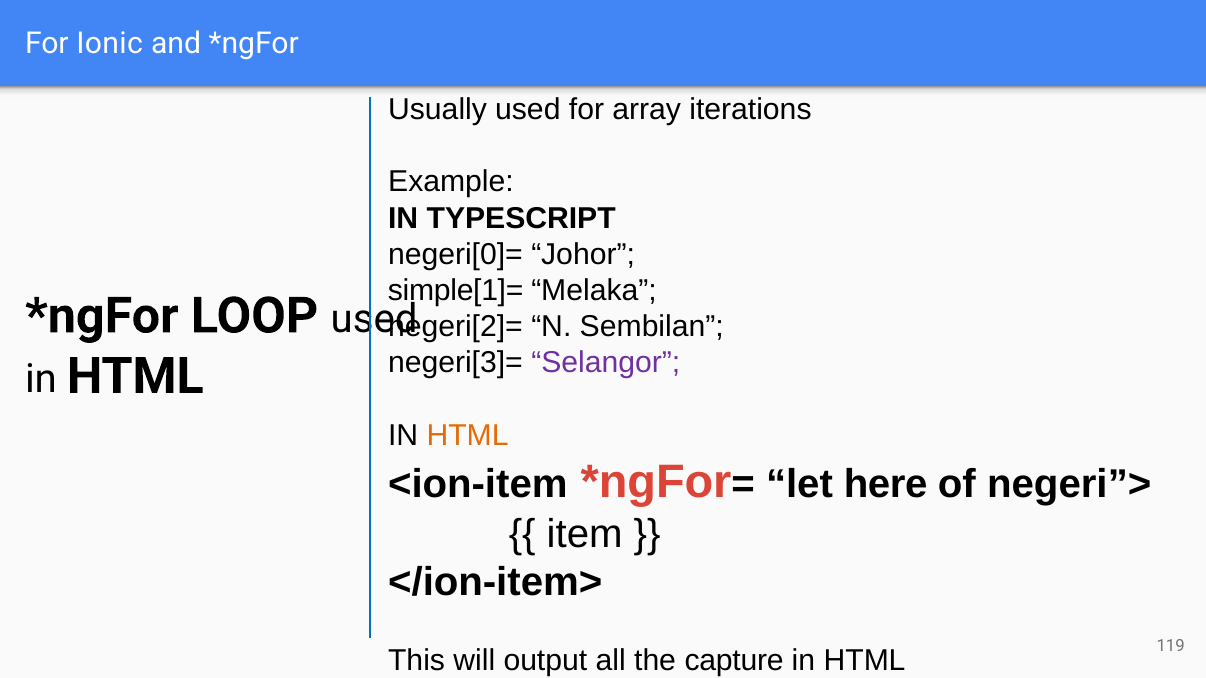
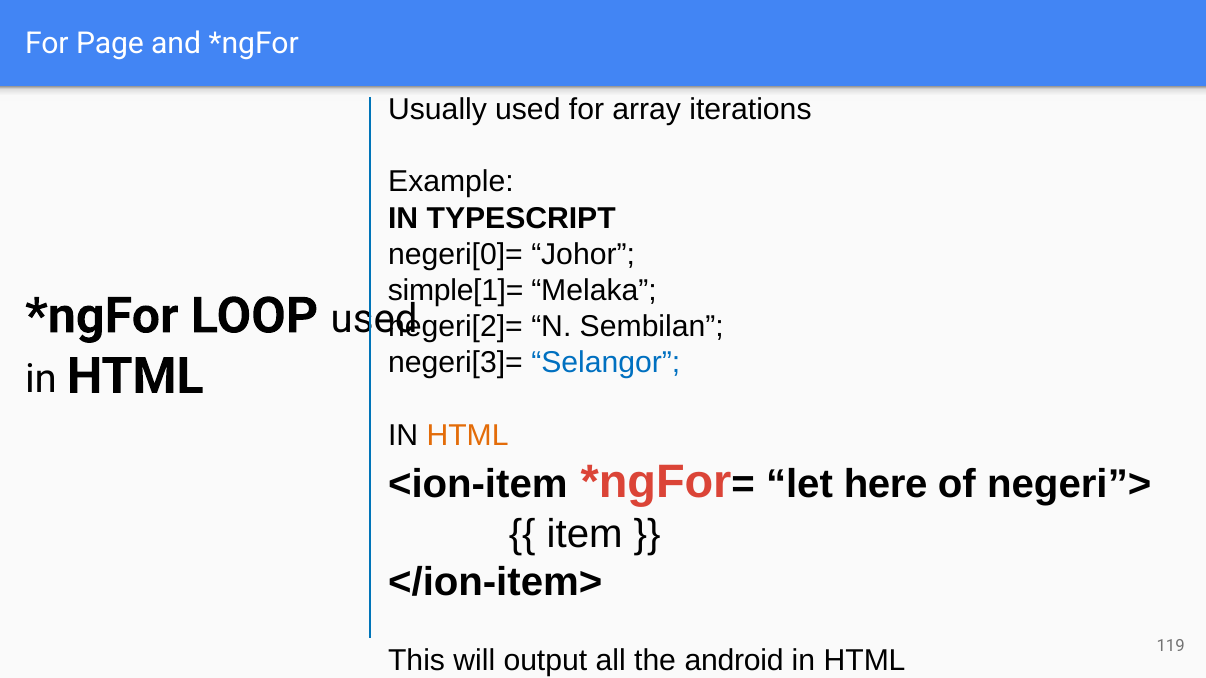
Ionic: Ionic -> Page
Selangor colour: purple -> blue
capture: capture -> android
